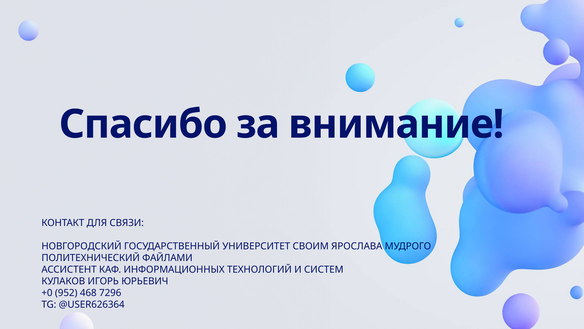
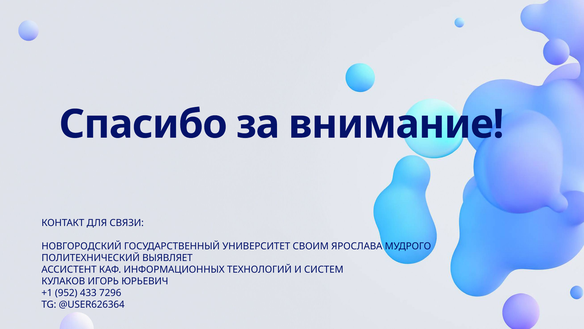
ФАЙЛАМИ: ФАЙЛАМИ -> ВЫЯВЛЯЕТ
+0: +0 -> +1
468: 468 -> 433
